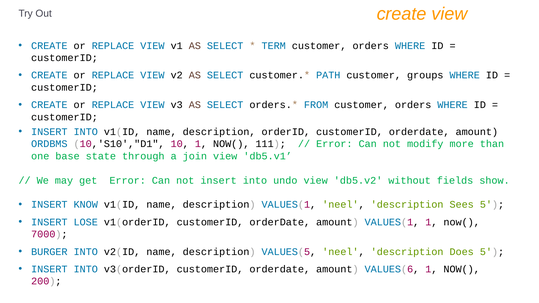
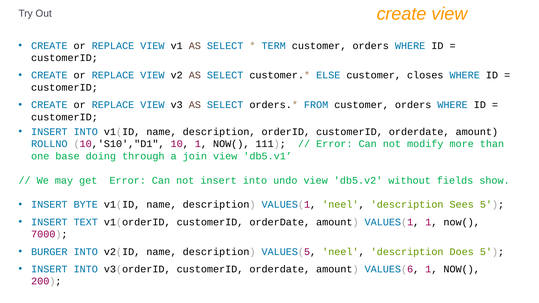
PATH: PATH -> ELSE
groups: groups -> closes
ORDBMS: ORDBMS -> ROLLNO
state: state -> doing
KNOW: KNOW -> BYTE
LOSE: LOSE -> TEXT
